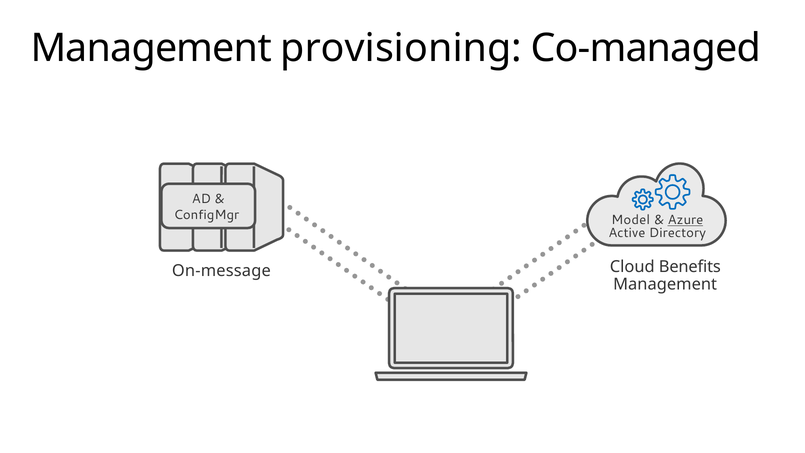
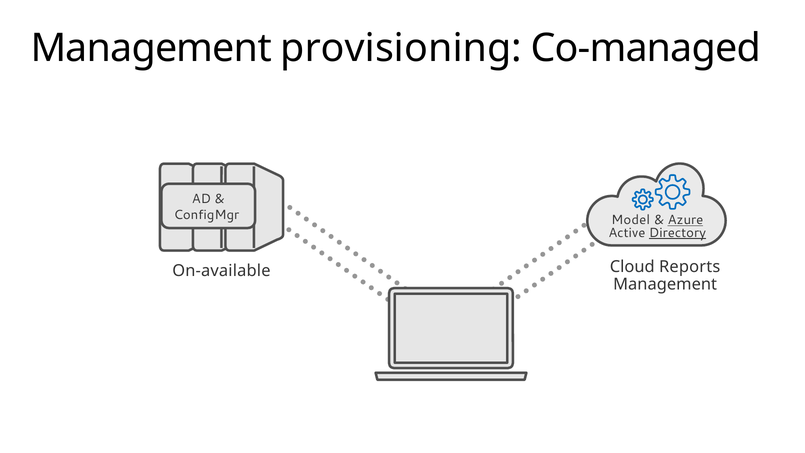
Directory underline: none -> present
Benefits: Benefits -> Reports
On-message: On-message -> On-available
